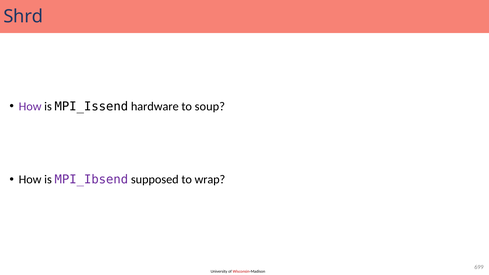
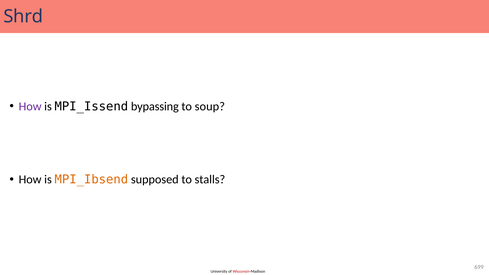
hardware: hardware -> bypassing
MPI_Ibsend colour: purple -> orange
wrap: wrap -> stalls
